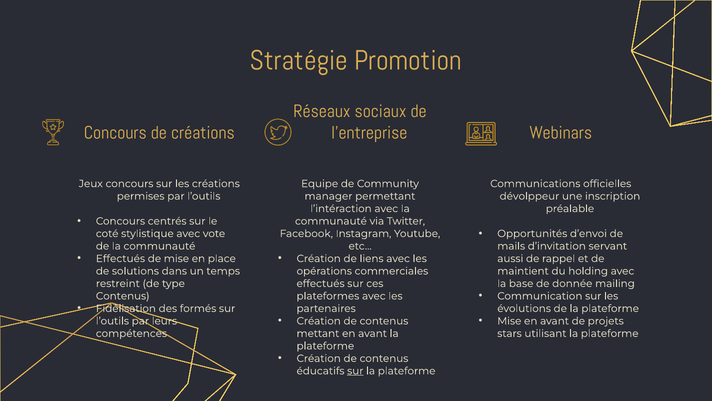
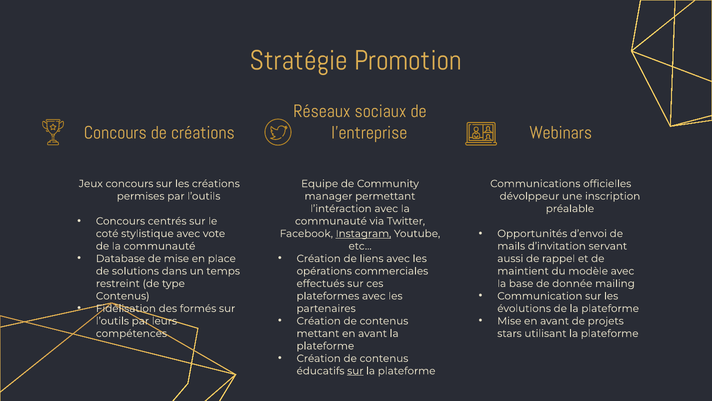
Instagram underline: none -> present
Effectués at (120, 258): Effectués -> Database
holding: holding -> modèle
